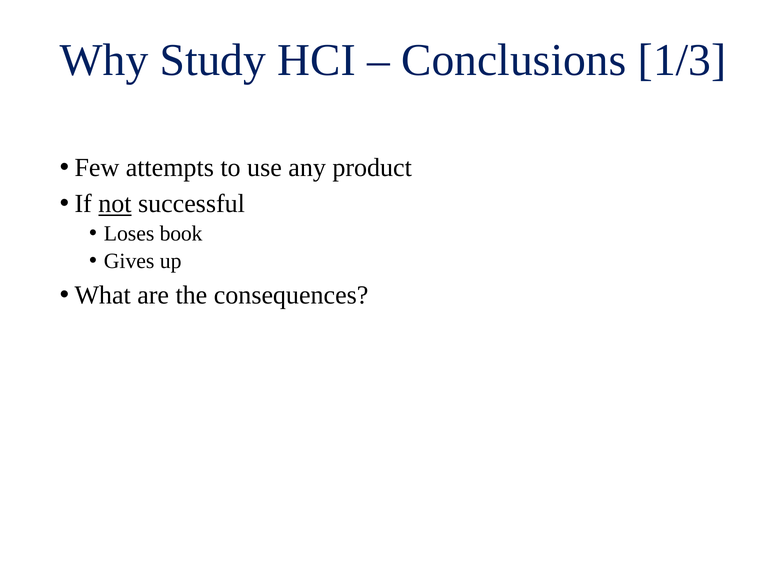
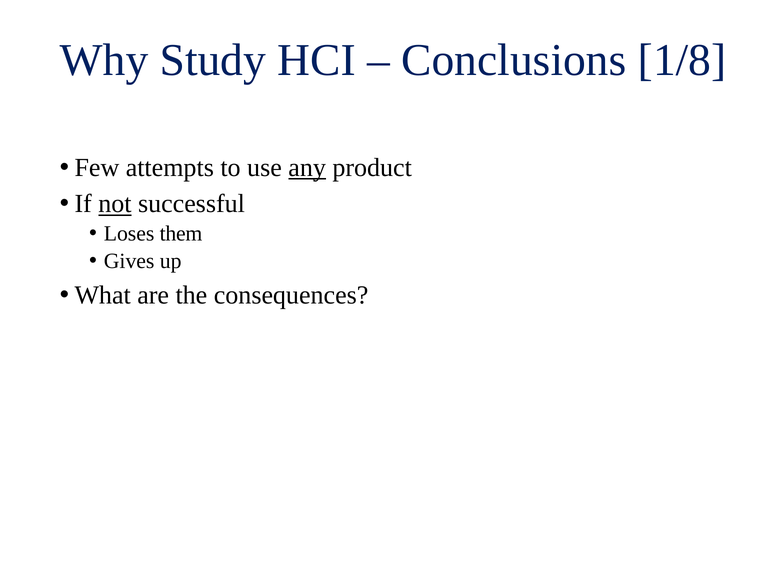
1/3: 1/3 -> 1/8
any underline: none -> present
book: book -> them
